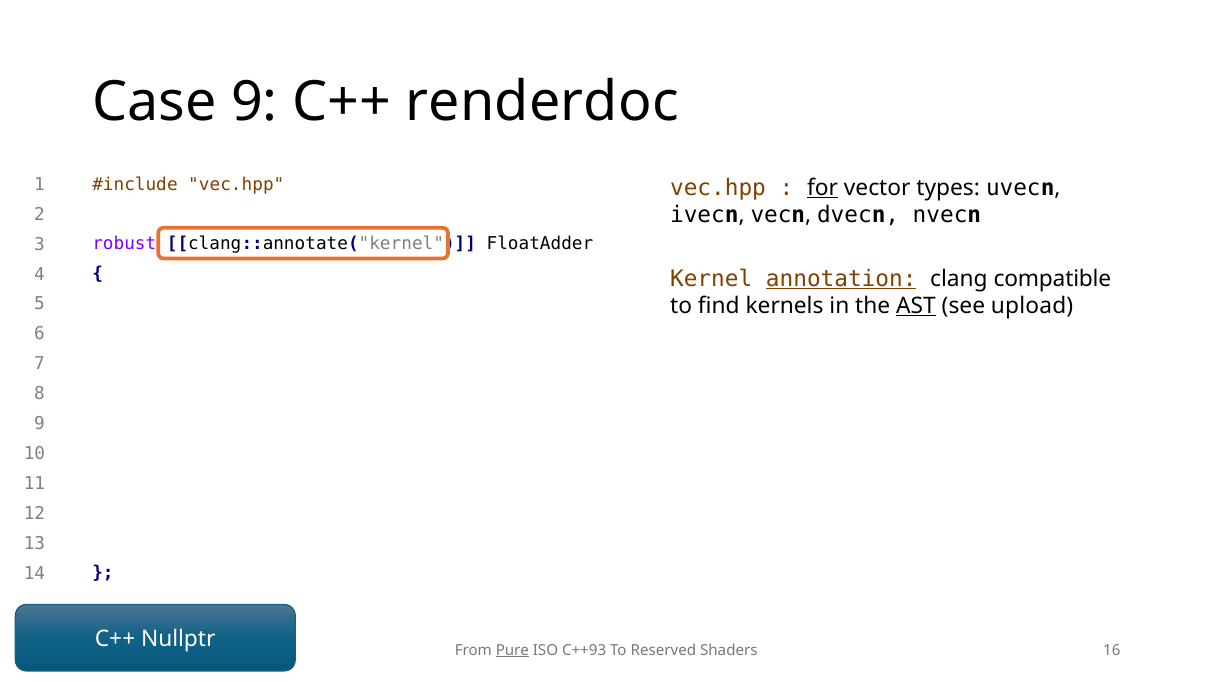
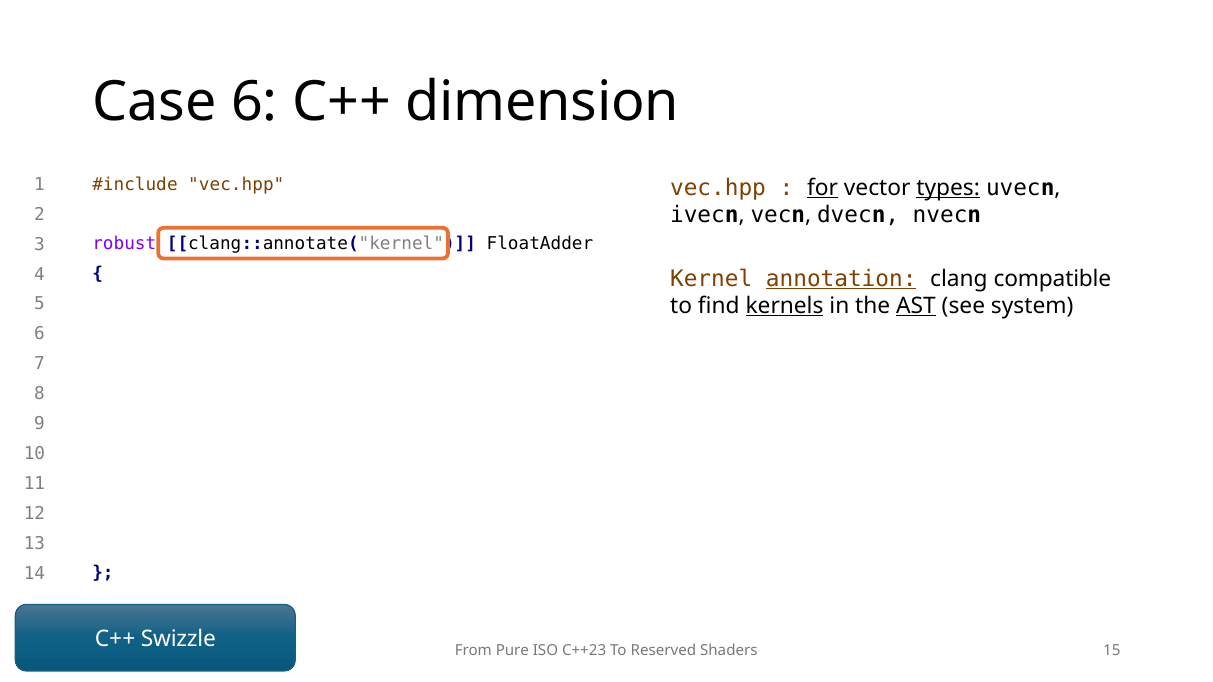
Case 9: 9 -> 6
renderdoc: renderdoc -> dimension
types underline: none -> present
kernels underline: none -> present
upload: upload -> system
Nullptr: Nullptr -> Swizzle
Pure underline: present -> none
C++93: C++93 -> C++23
16: 16 -> 15
